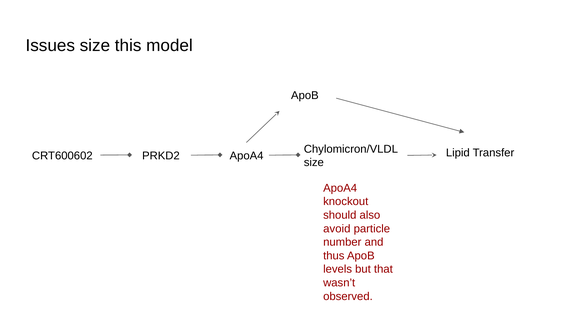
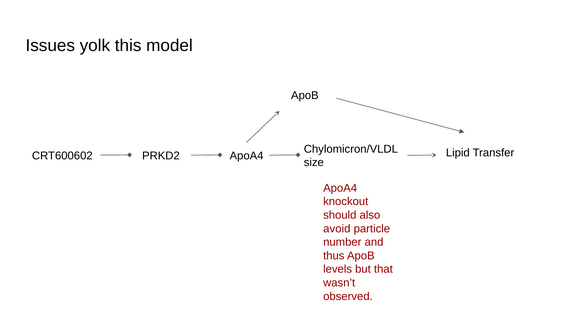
Issues size: size -> yolk
